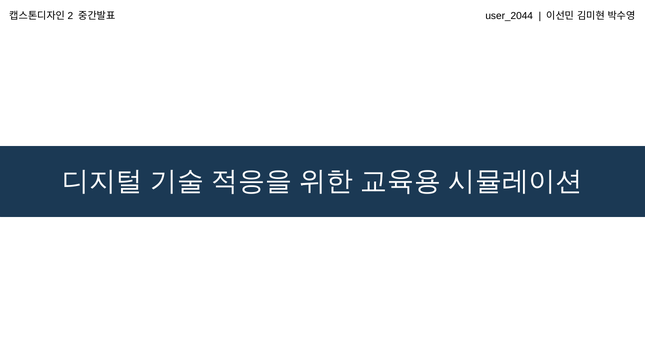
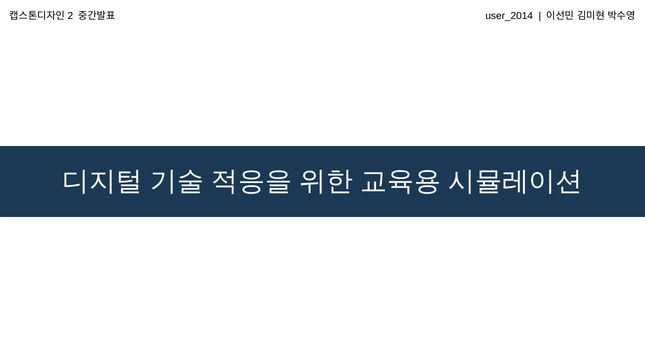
user_2044: user_2044 -> user_2014
